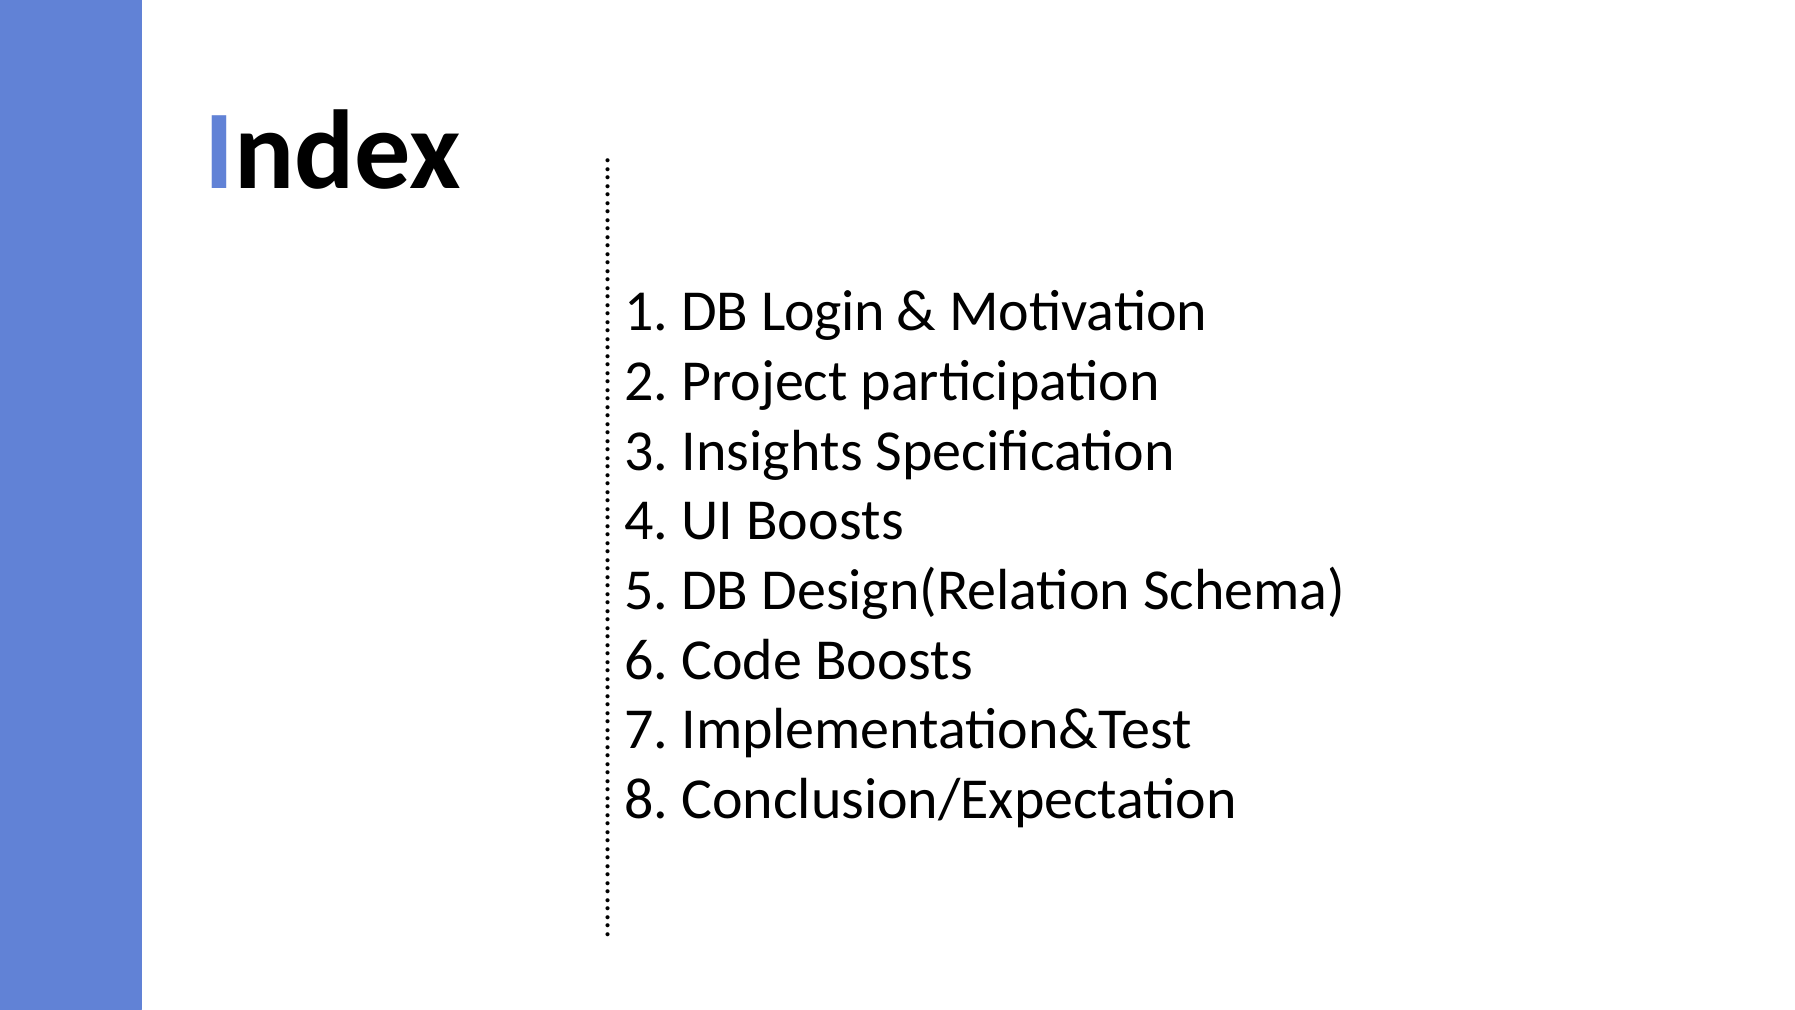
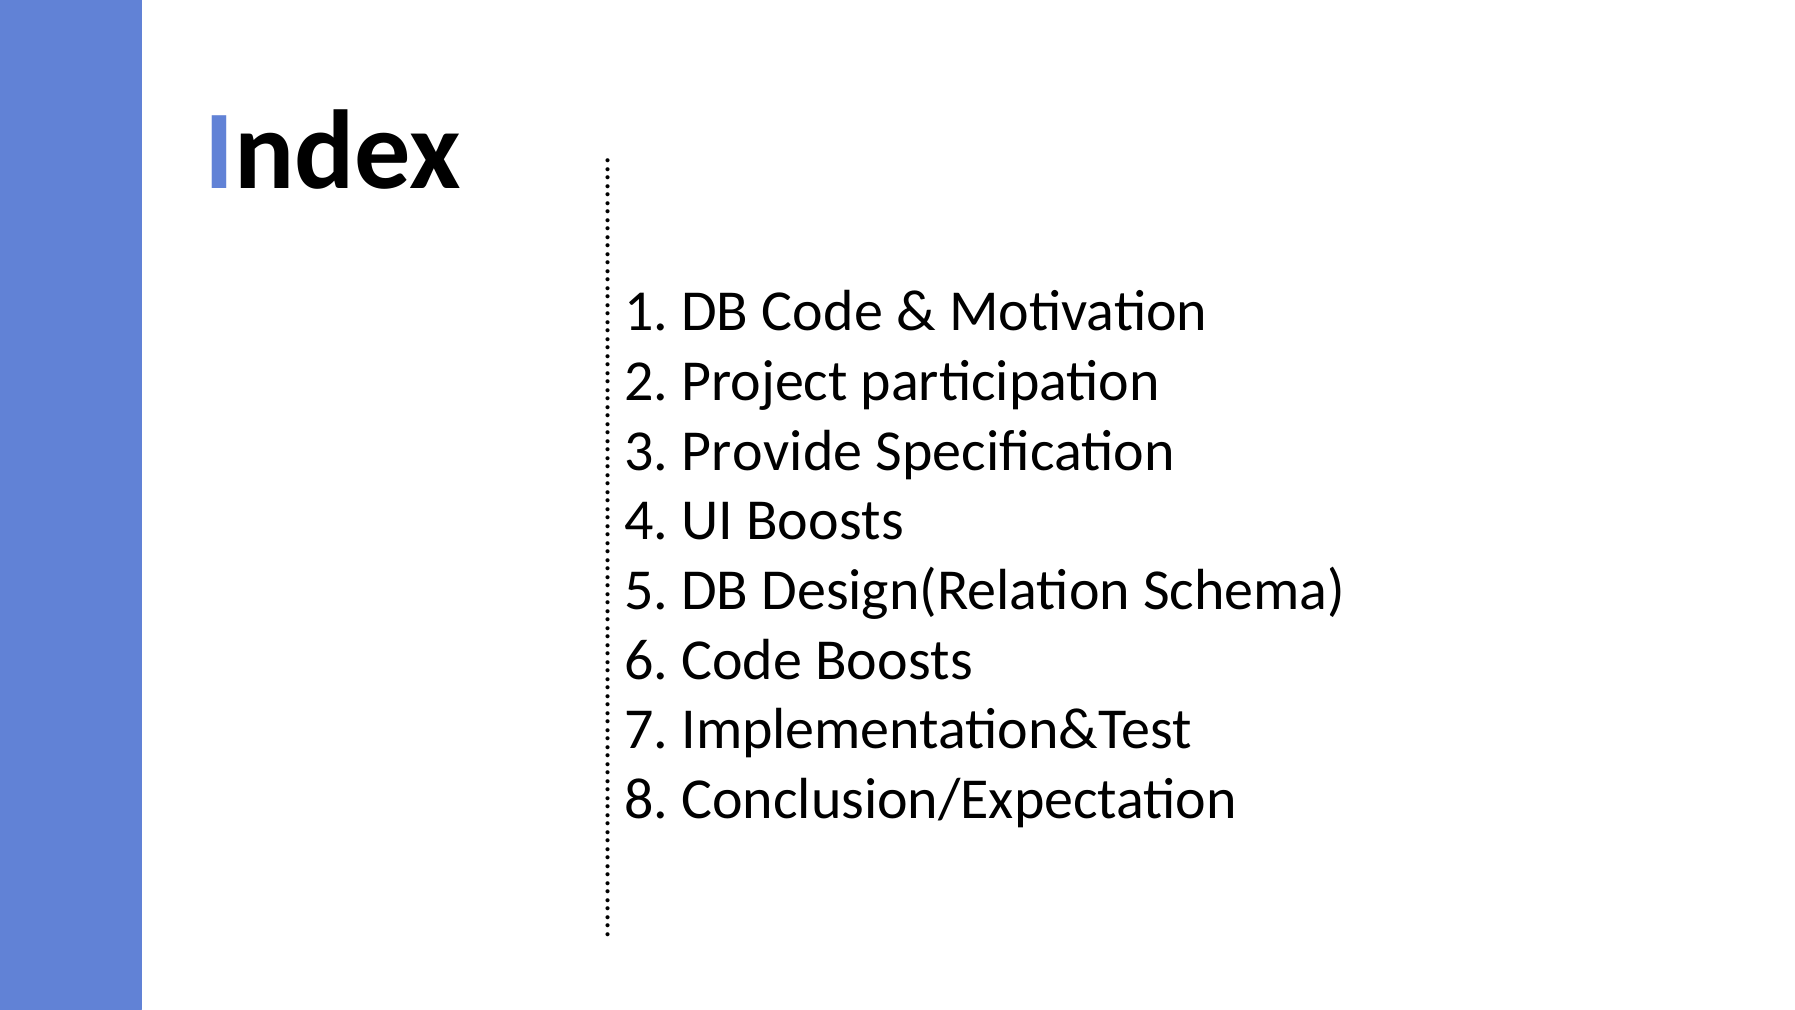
DB Login: Login -> Code
Insights: Insights -> Provide
